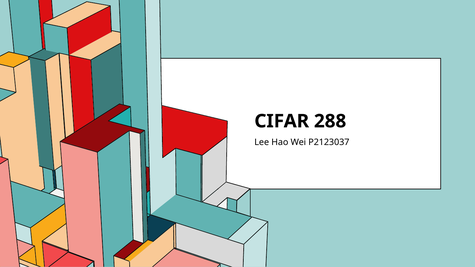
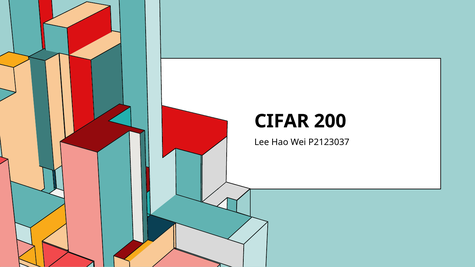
288: 288 -> 200
